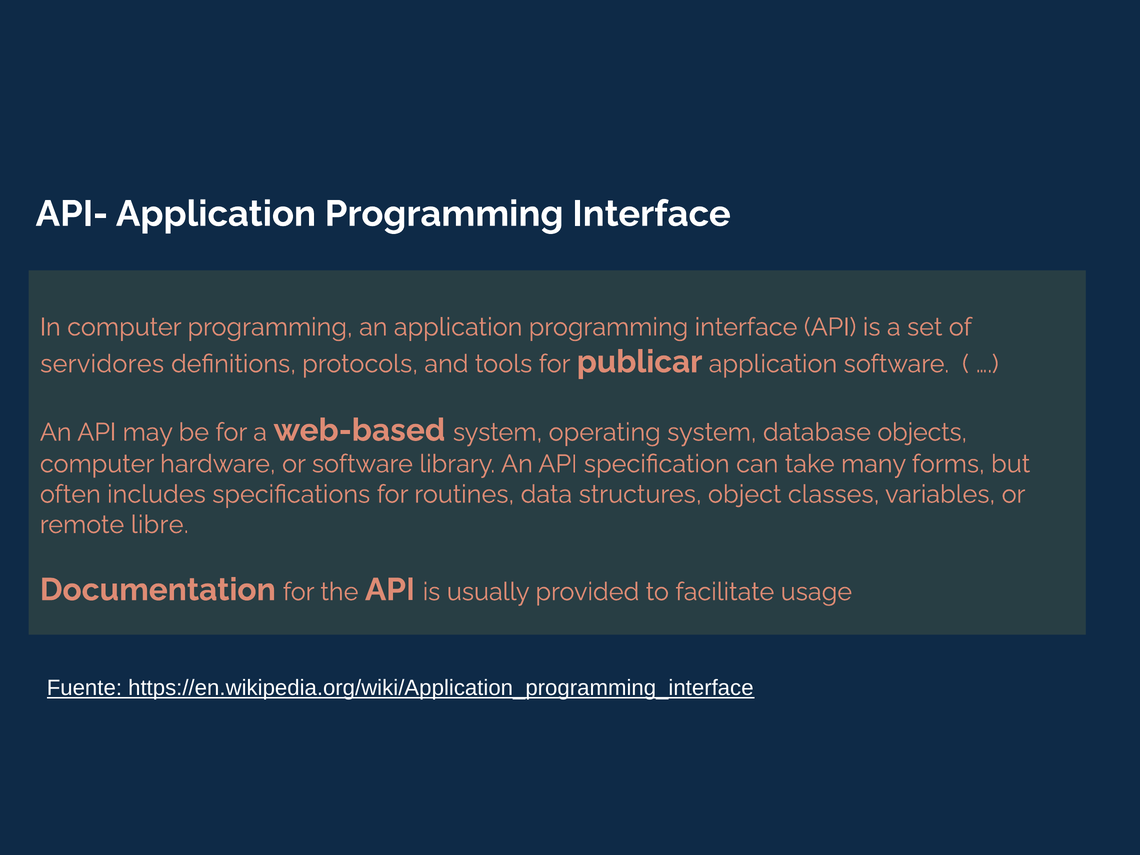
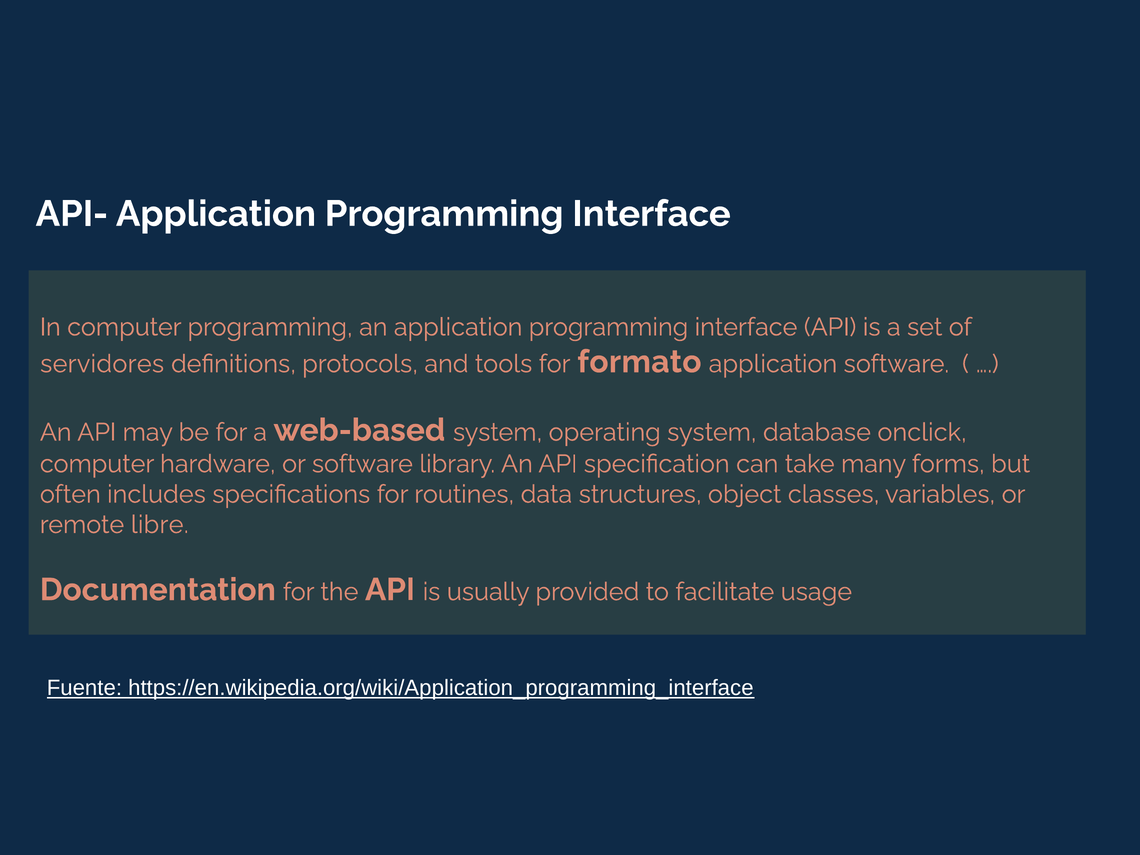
publicar: publicar -> formato
objects: objects -> onclick
